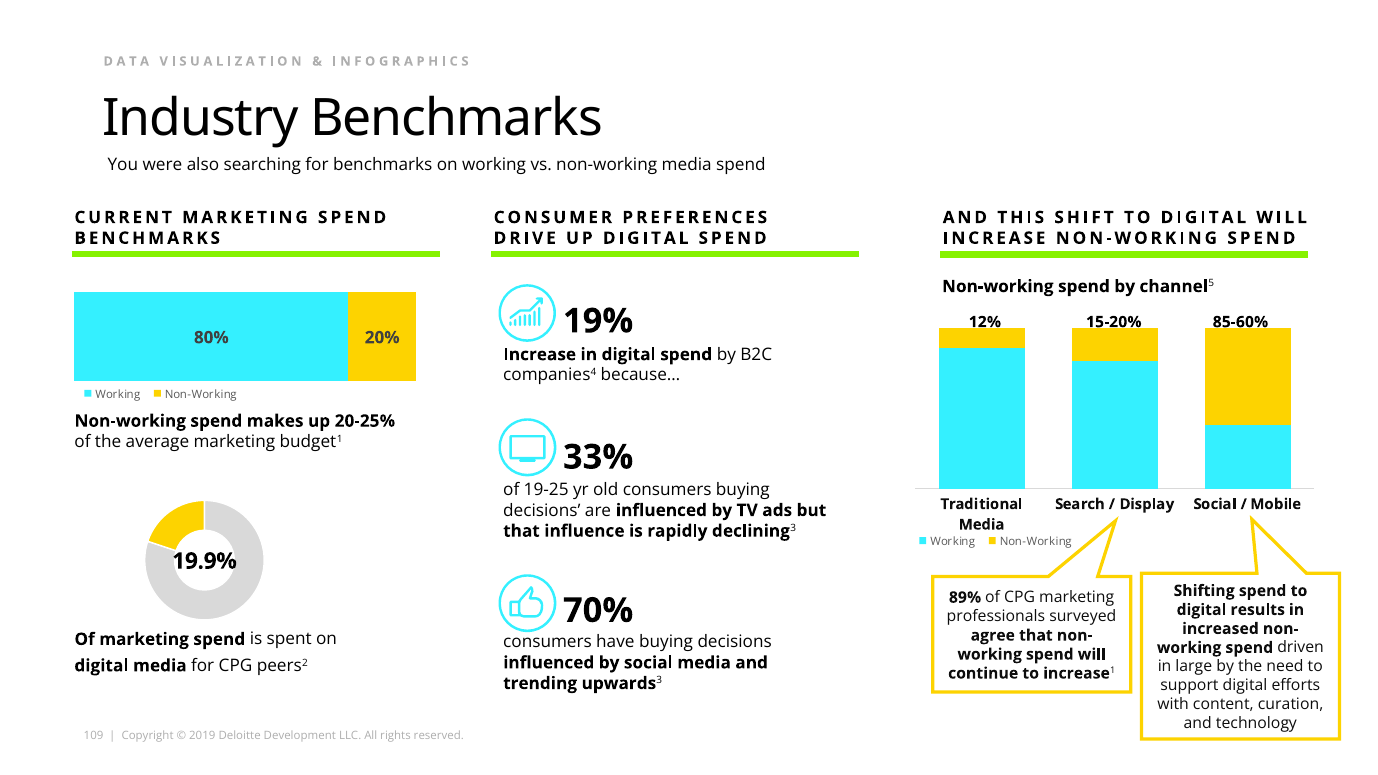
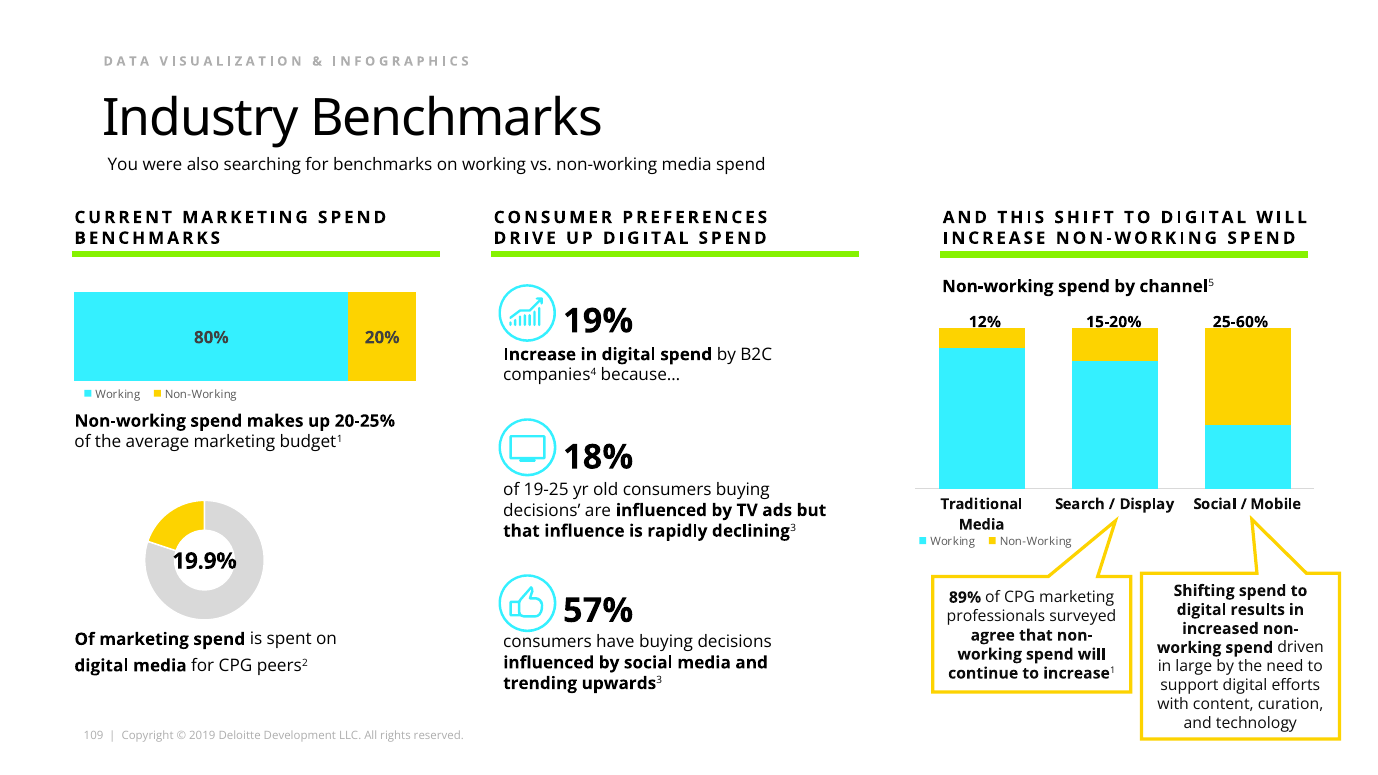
85-60%: 85-60% -> 25-60%
33%: 33% -> 18%
70%: 70% -> 57%
